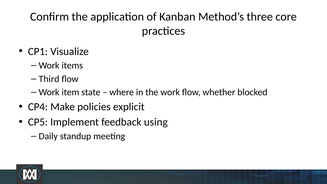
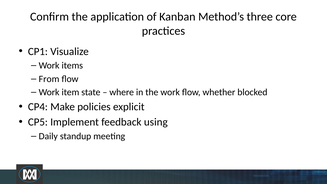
Third: Third -> From
